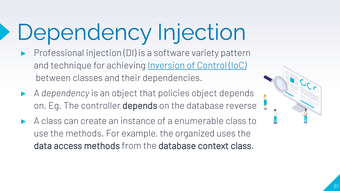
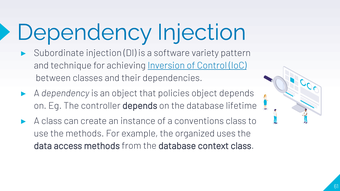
Professional: Professional -> Subordinate
reverse: reverse -> lifetime
enumerable: enumerable -> conventions
